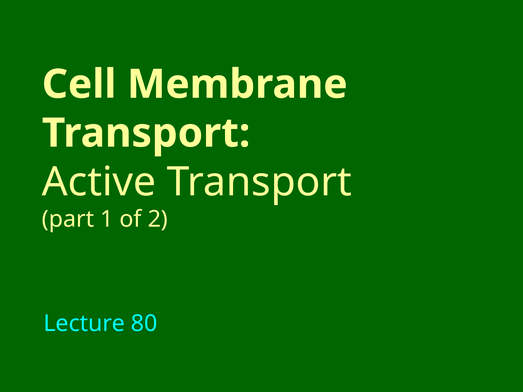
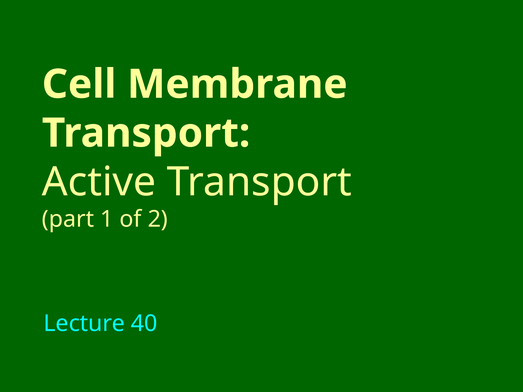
80: 80 -> 40
